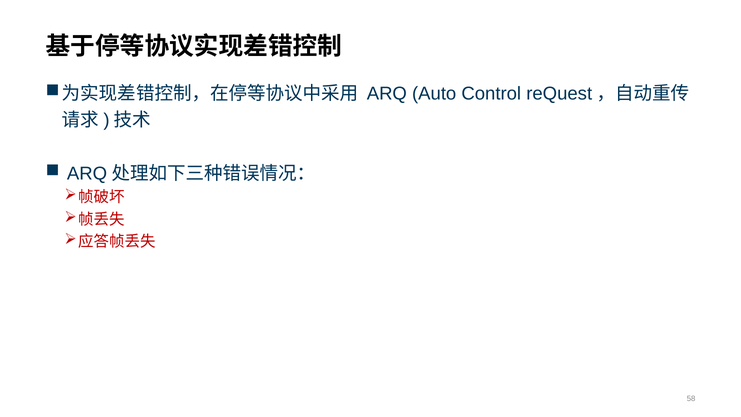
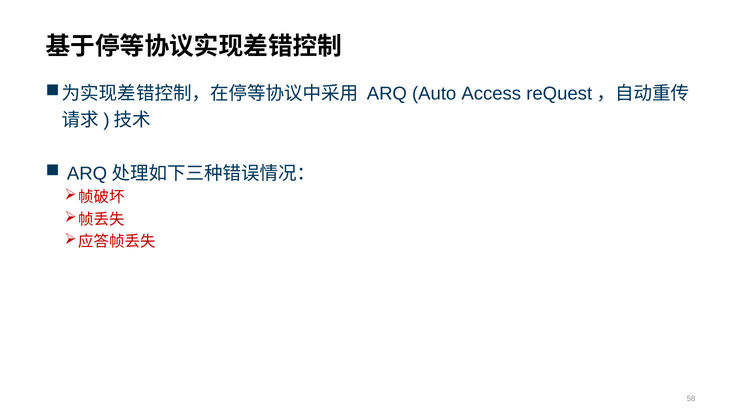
Control: Control -> Access
